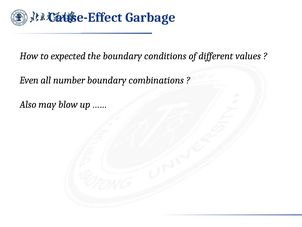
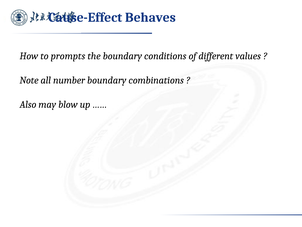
Garbage: Garbage -> Behaves
expected: expected -> prompts
Even: Even -> Note
